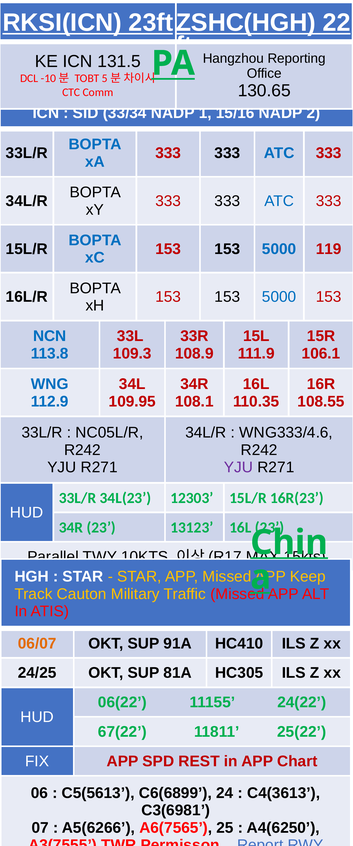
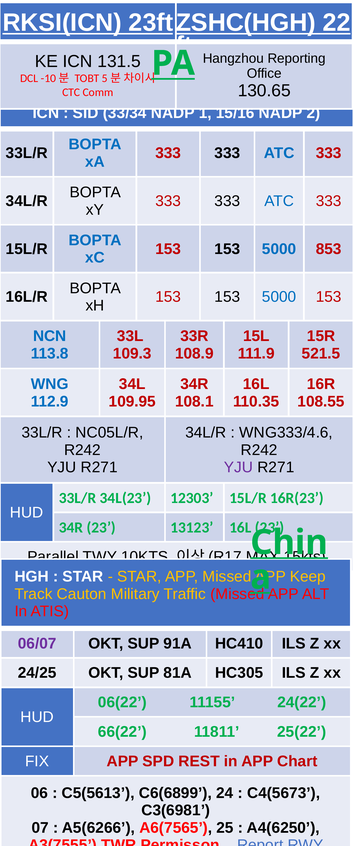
119: 119 -> 853
106.1: 106.1 -> 521.5
06/07 colour: orange -> purple
67(22: 67(22 -> 66(22
C4(3613: C4(3613 -> C4(5673
